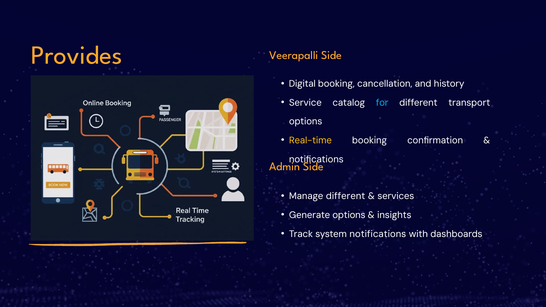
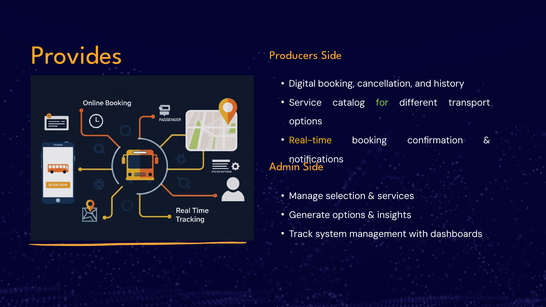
Veerapalli: Veerapalli -> Producers
for colour: light blue -> light green
Manage different: different -> selection
system notifications: notifications -> management
